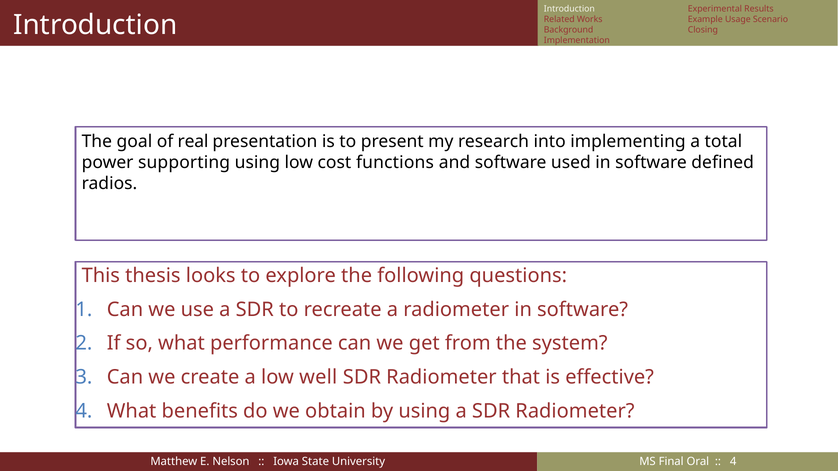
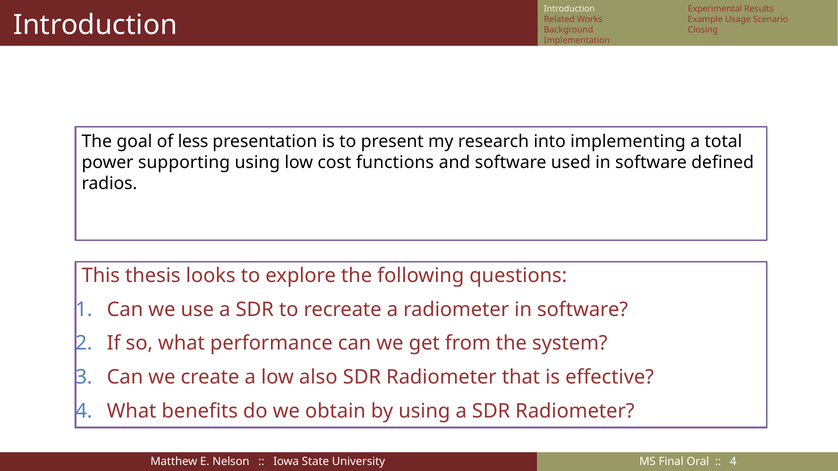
real: real -> less
well: well -> also
